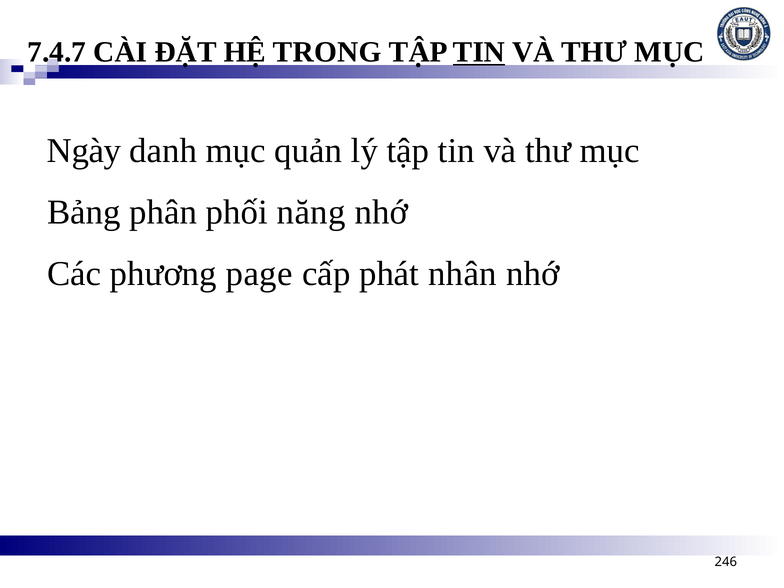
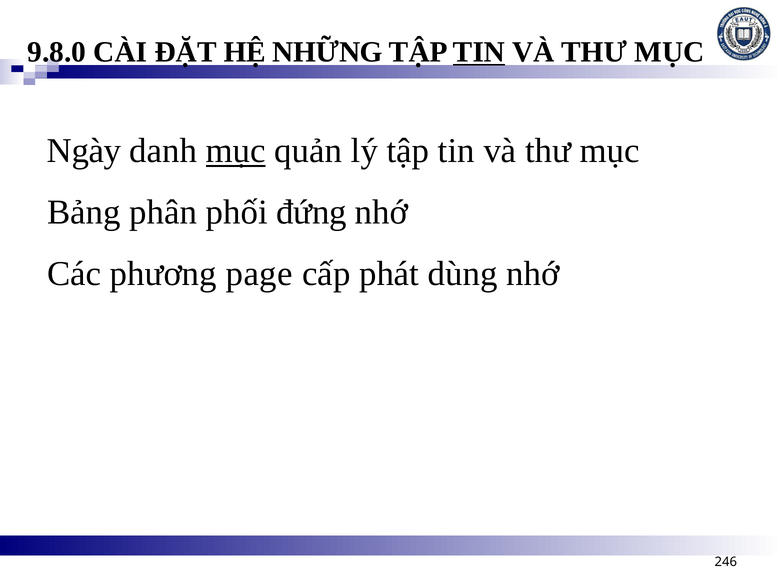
7.4.7: 7.4.7 -> 9.8.0
TRONG: TRONG -> NHỮNG
mục at (236, 151) underline: none -> present
năng: năng -> đứng
nhân: nhân -> dùng
